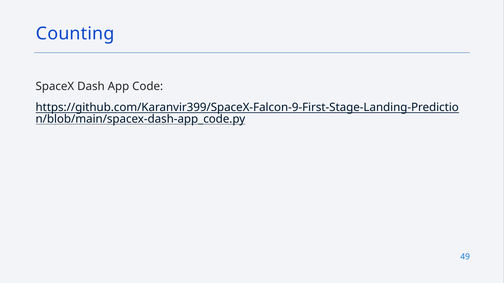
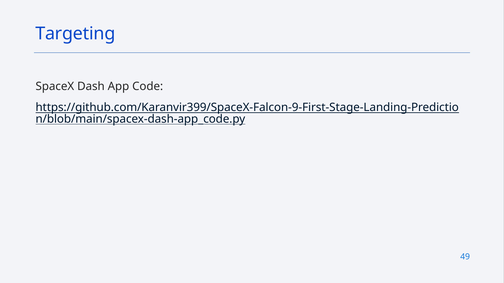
Counting: Counting -> Targeting
